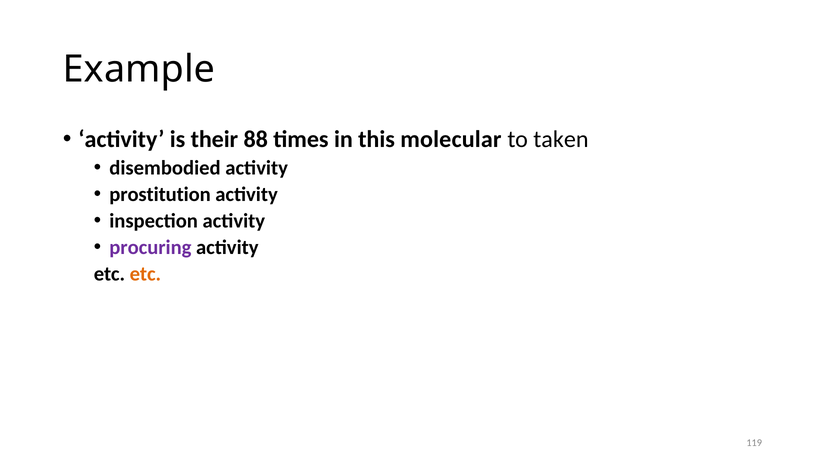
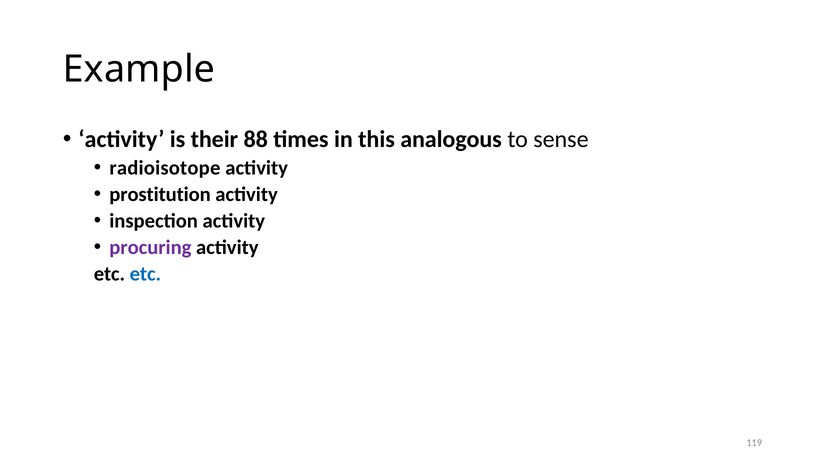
molecular: molecular -> analogous
taken: taken -> sense
disembodied: disembodied -> radioisotope
etc at (145, 274) colour: orange -> blue
